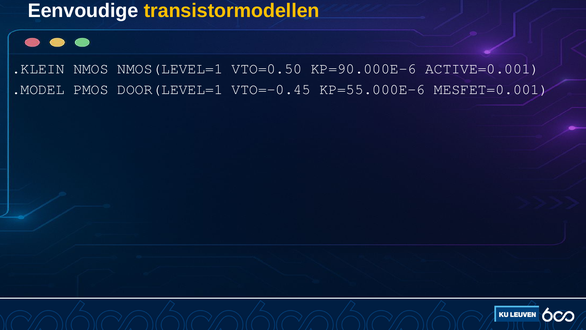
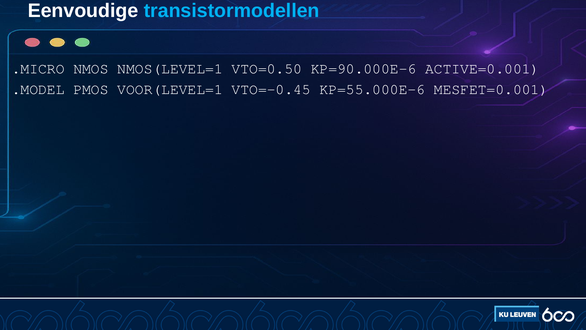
transistormodellen colour: yellow -> light blue
.KLEIN: .KLEIN -> .MICRO
DOOR(LEVEL=1: DOOR(LEVEL=1 -> VOOR(LEVEL=1
